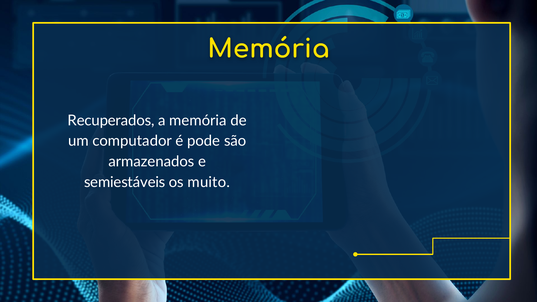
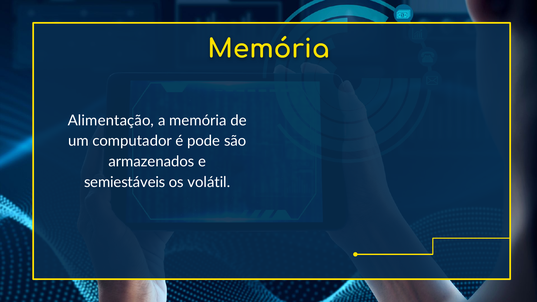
Recuperados: Recuperados -> Alimentação
muito: muito -> volátil
